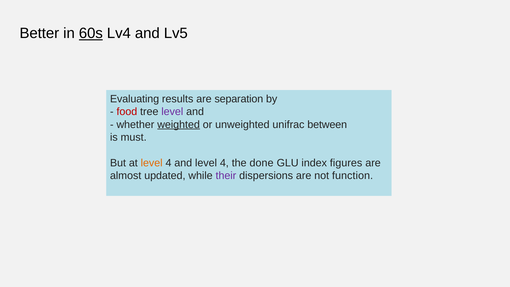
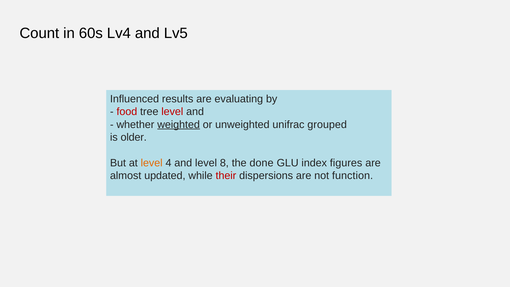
Better: Better -> Count
60s underline: present -> none
Evaluating: Evaluating -> Influenced
separation: separation -> evaluating
level at (172, 112) colour: purple -> red
between: between -> grouped
must: must -> older
and level 4: 4 -> 8
their colour: purple -> red
